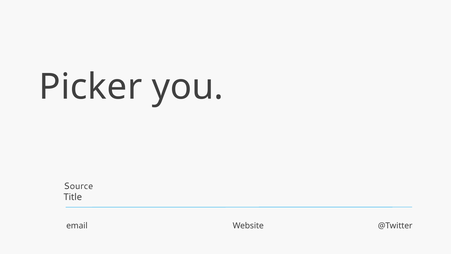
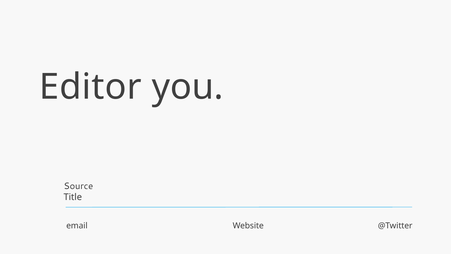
Picker: Picker -> Editor
